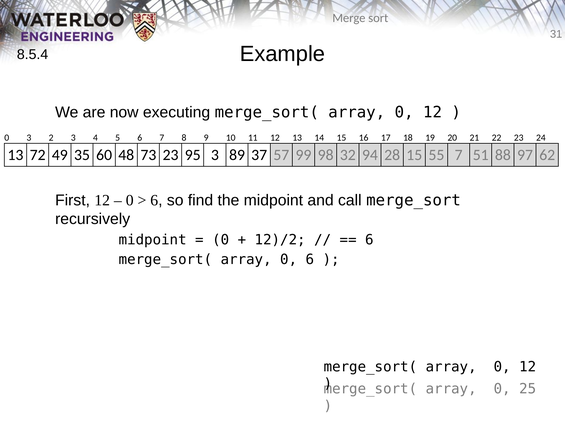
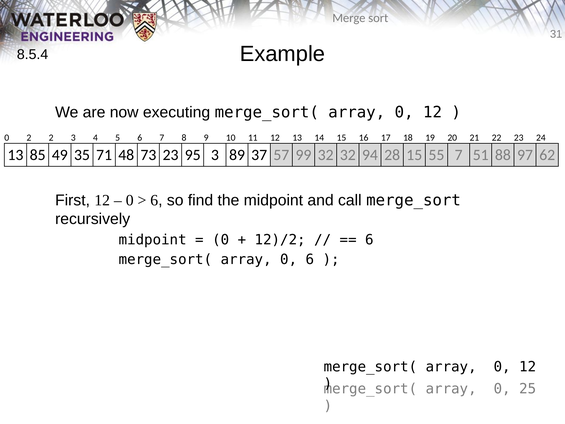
0 3: 3 -> 2
72: 72 -> 85
60: 60 -> 71
99 98: 98 -> 32
